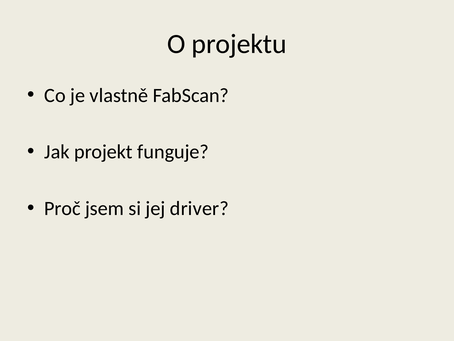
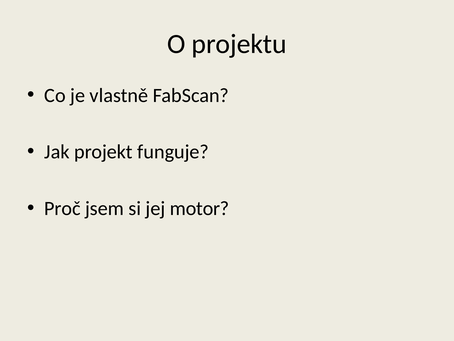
driver: driver -> motor
